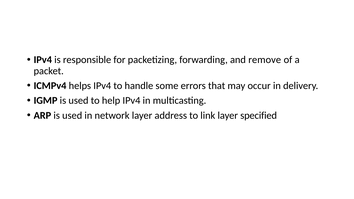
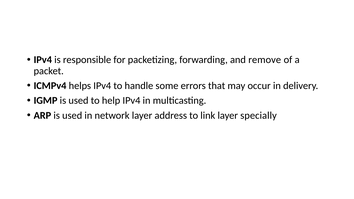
specified: specified -> specially
